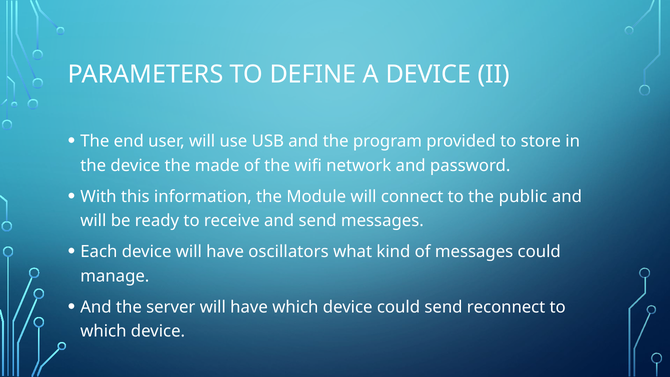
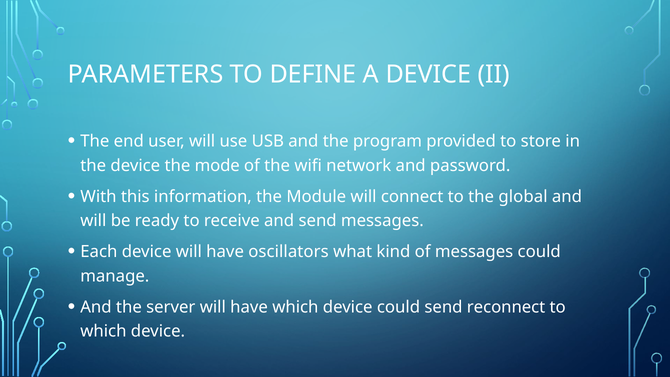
made: made -> mode
public: public -> global
